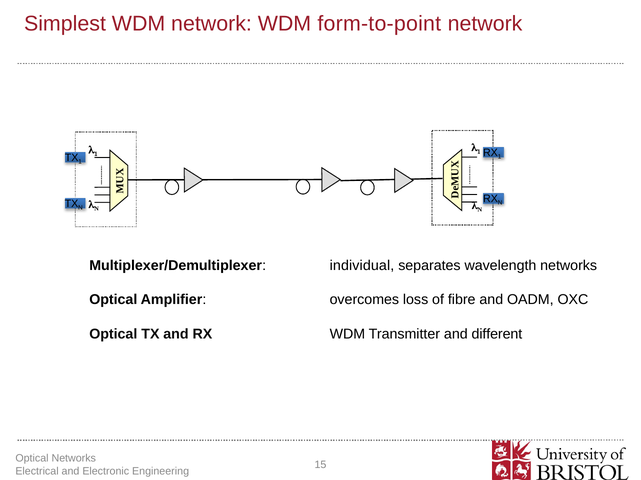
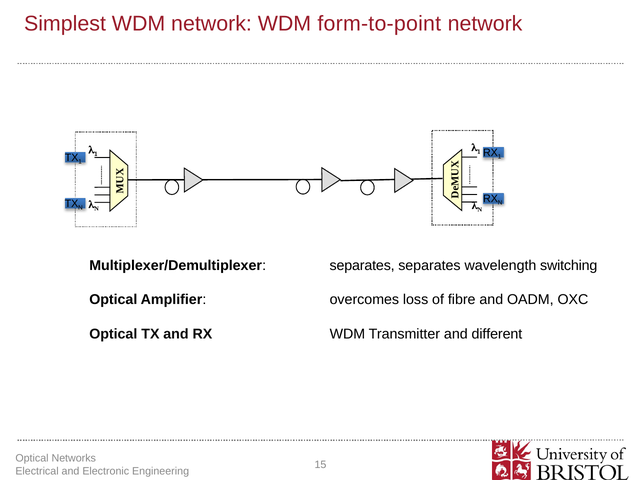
Multiplexer/Demultiplexer individual: individual -> separates
wavelength networks: networks -> switching
